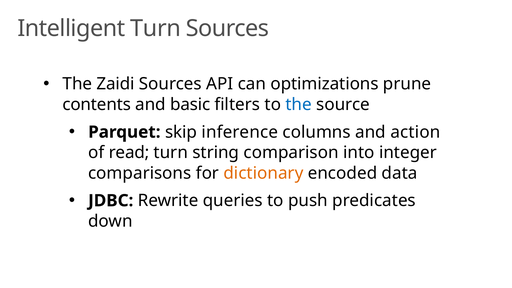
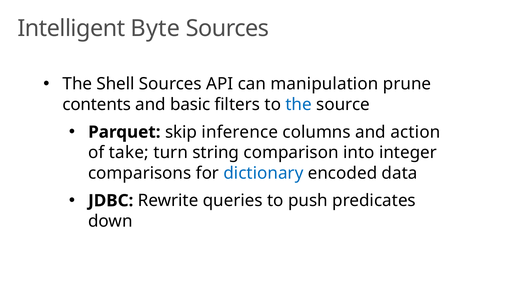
Intelligent Turn: Turn -> Byte
Zaidi: Zaidi -> Shell
optimizations: optimizations -> manipulation
read: read -> take
dictionary colour: orange -> blue
